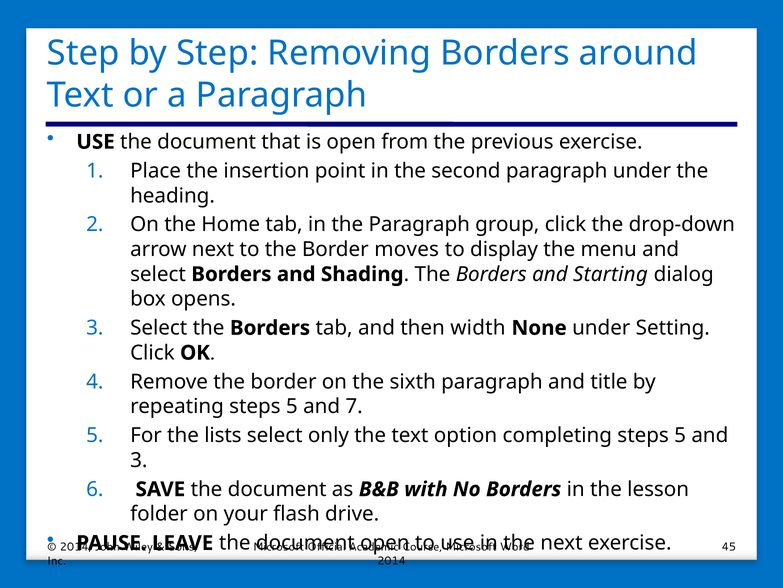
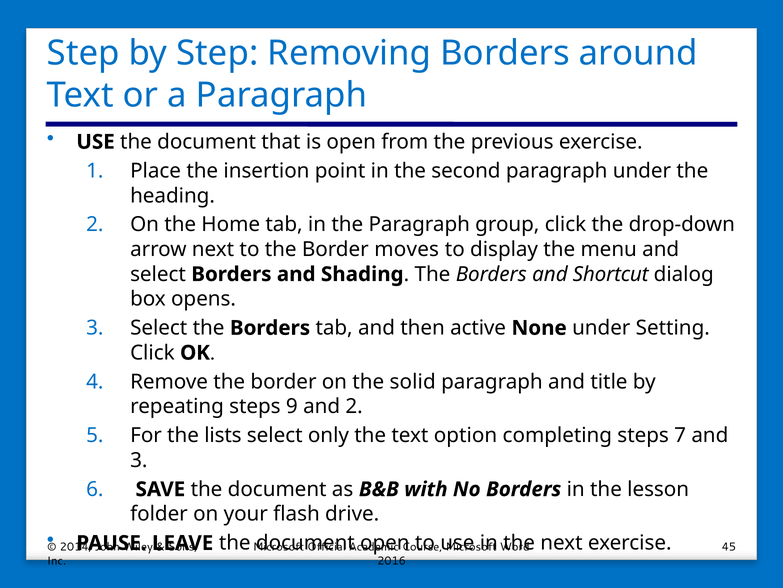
Starting: Starting -> Shortcut
width: width -> active
sixth: sixth -> solid
repeating steps 5: 5 -> 9
and 7: 7 -> 2
completing steps 5: 5 -> 7
2014 at (392, 560): 2014 -> 2016
